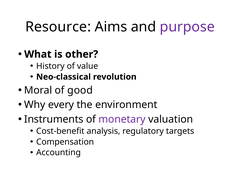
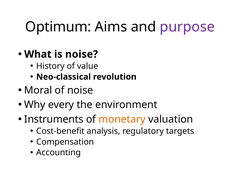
Resource: Resource -> Optimum
is other: other -> noise
of good: good -> noise
monetary colour: purple -> orange
